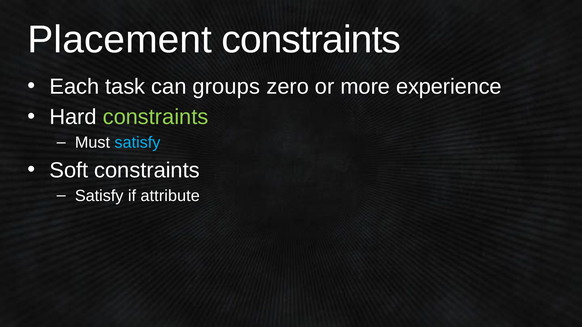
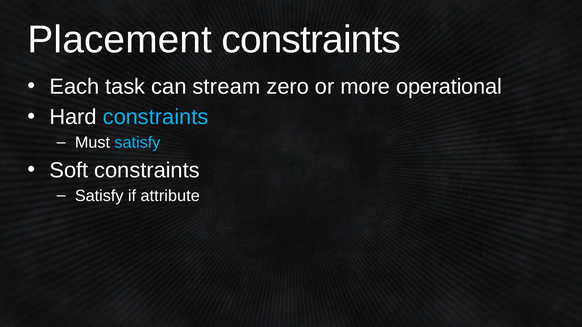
groups: groups -> stream
experience: experience -> operational
constraints at (156, 117) colour: light green -> light blue
